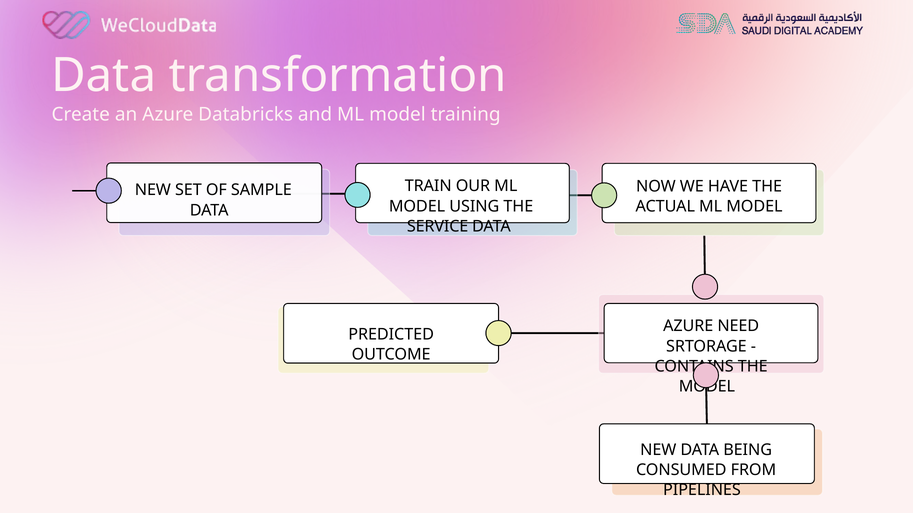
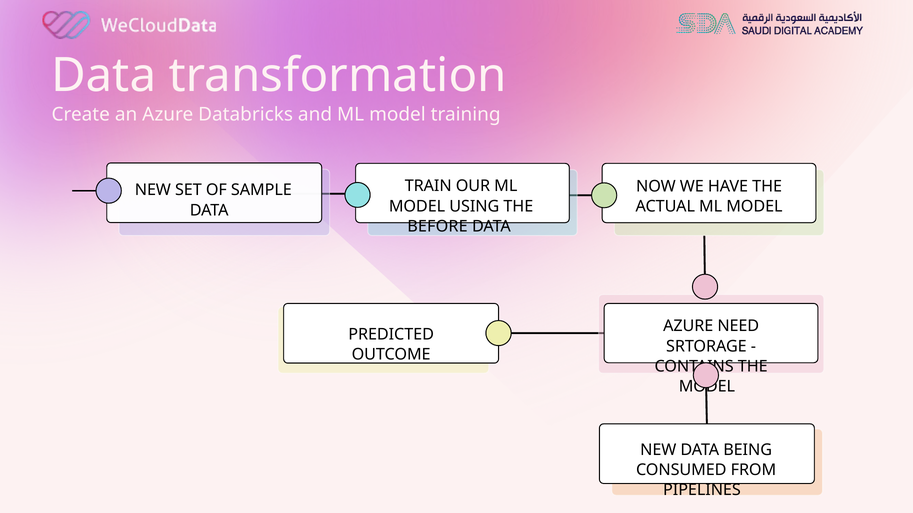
SERVICE: SERVICE -> BEFORE
